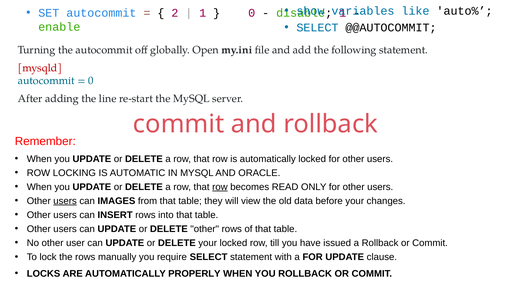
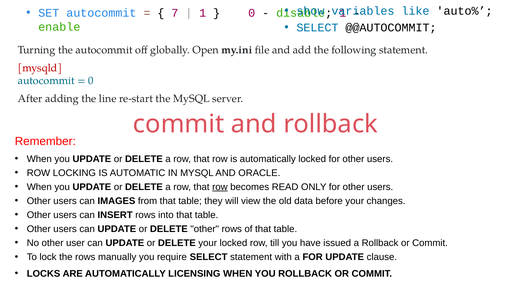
2: 2 -> 7
users at (65, 201) underline: present -> none
PROPERLY: PROPERLY -> LICENSING
